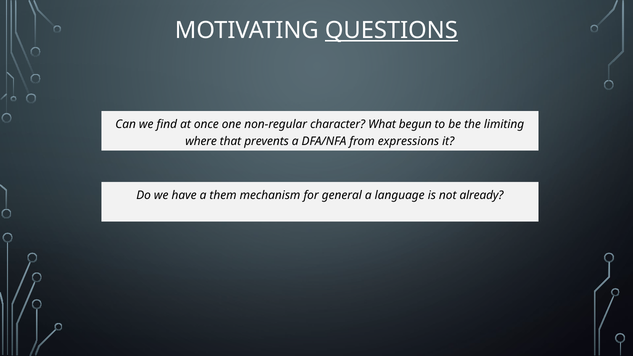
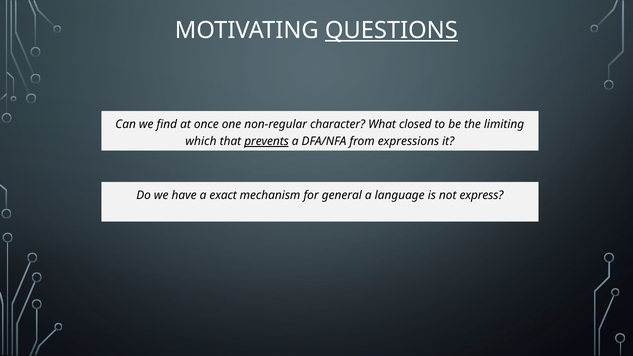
begun: begun -> closed
where: where -> which
prevents underline: none -> present
them: them -> exact
already: already -> express
